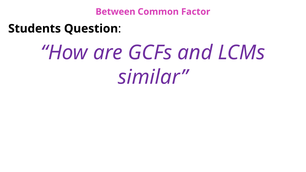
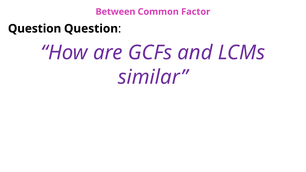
Students at (35, 29): Students -> Question
